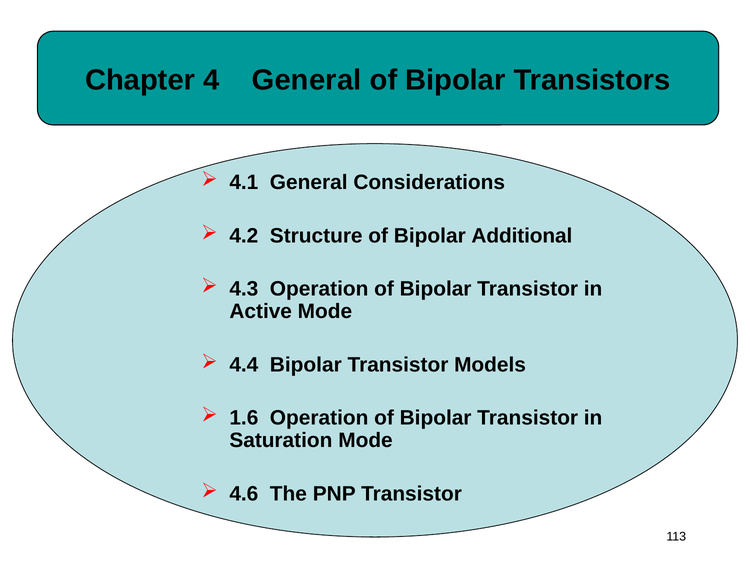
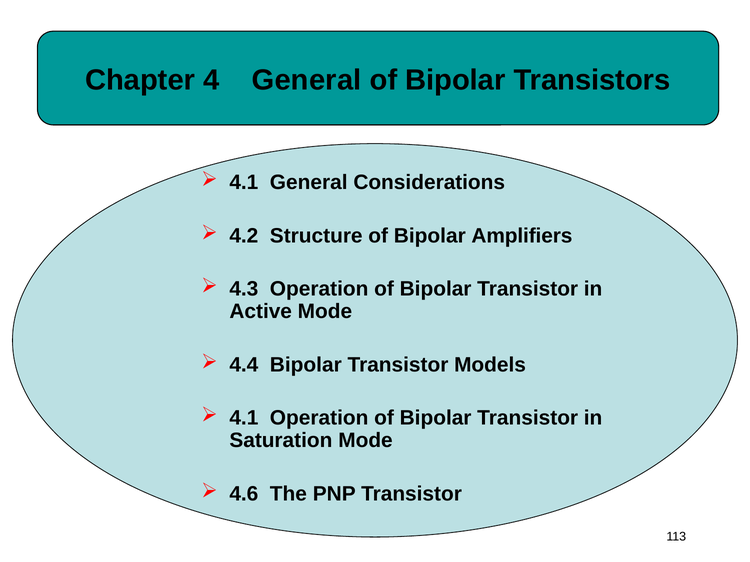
Additional: Additional -> Amplifiers
1.6 at (244, 418): 1.6 -> 4.1
